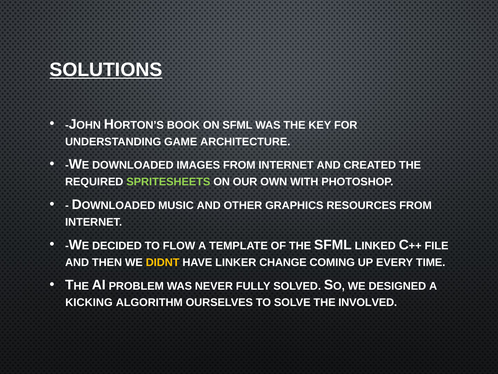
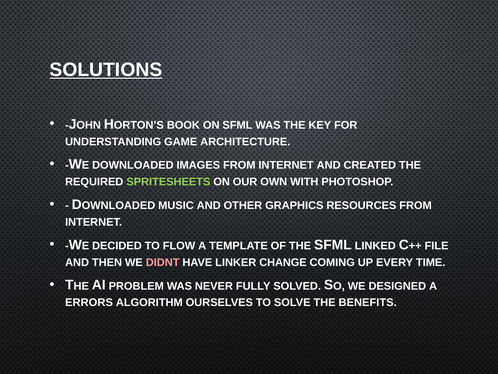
DIDNT colour: yellow -> pink
KICKING: KICKING -> ERRORS
INVOLVED: INVOLVED -> BENEFITS
